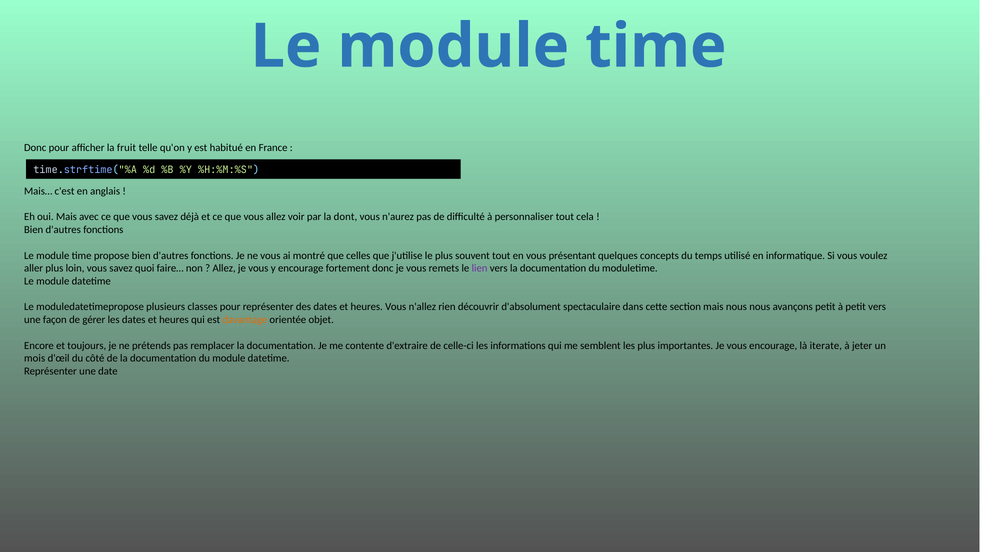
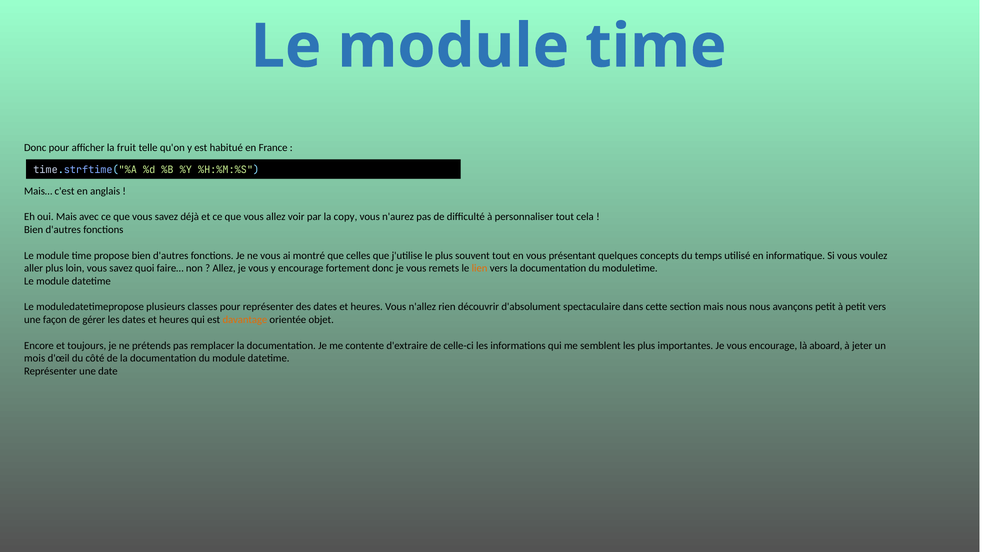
dont: dont -> copy
lien colour: purple -> orange
iterate: iterate -> aboard
